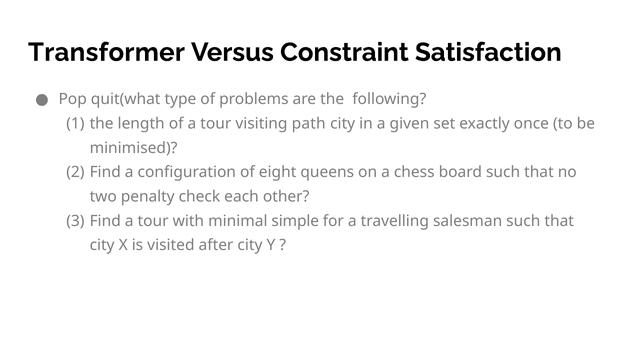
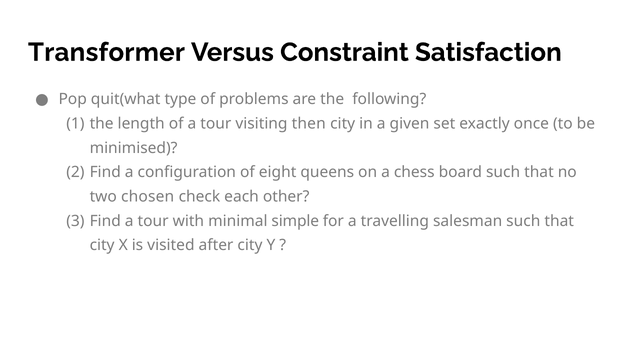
path: path -> then
penalty: penalty -> chosen
